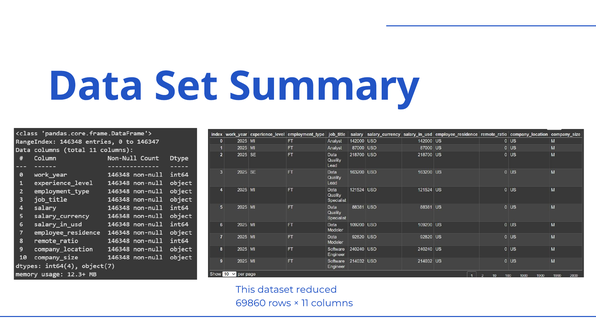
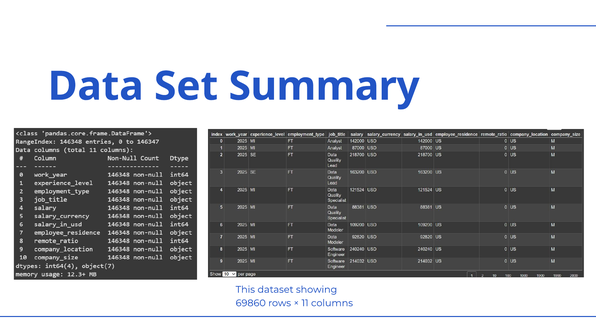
reduced: reduced -> showing
